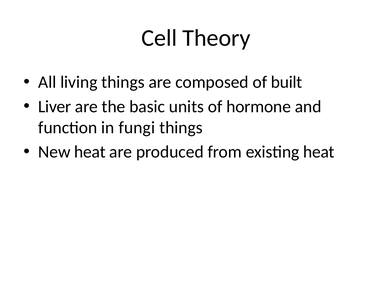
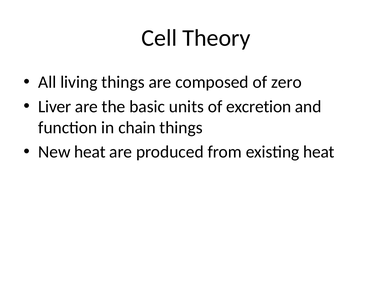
built: built -> zero
hormone: hormone -> excretion
fungi: fungi -> chain
